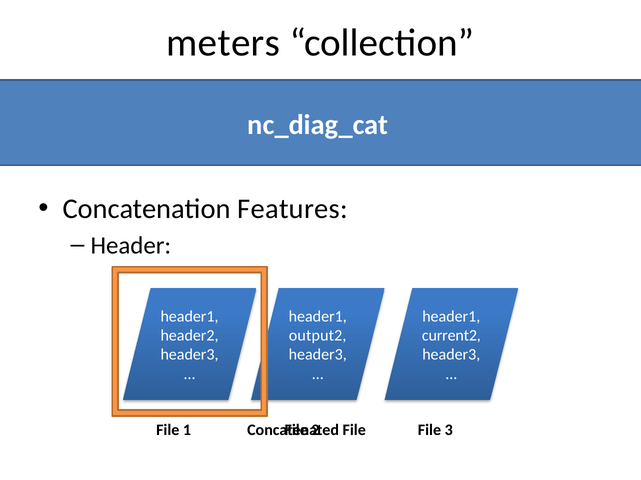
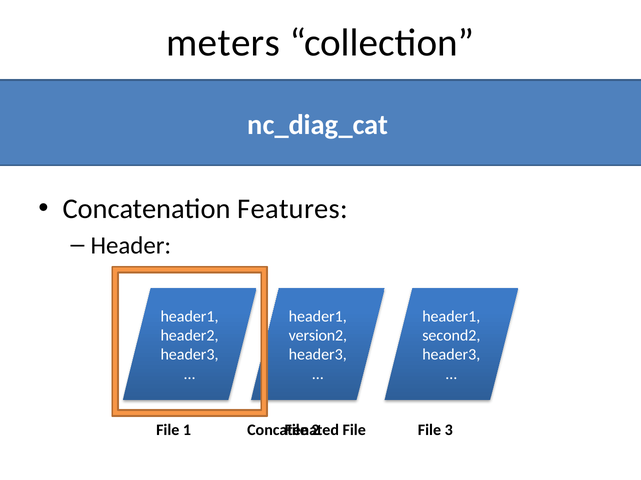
output2: output2 -> version2
current2: current2 -> second2
